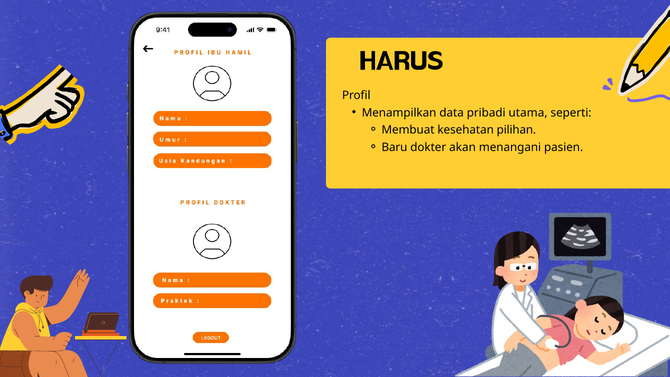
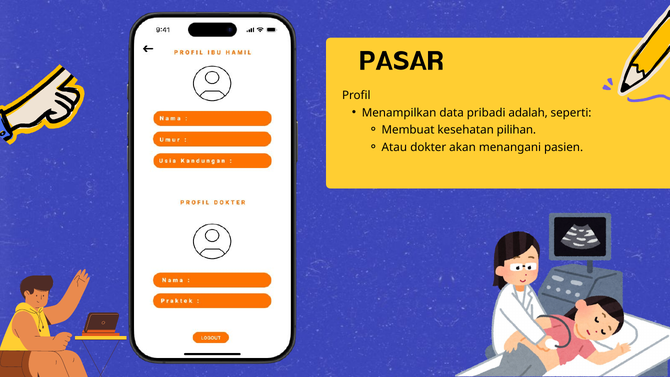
HARUS: HARUS -> PASAR
utama: utama -> adalah
Baru: Baru -> Atau
